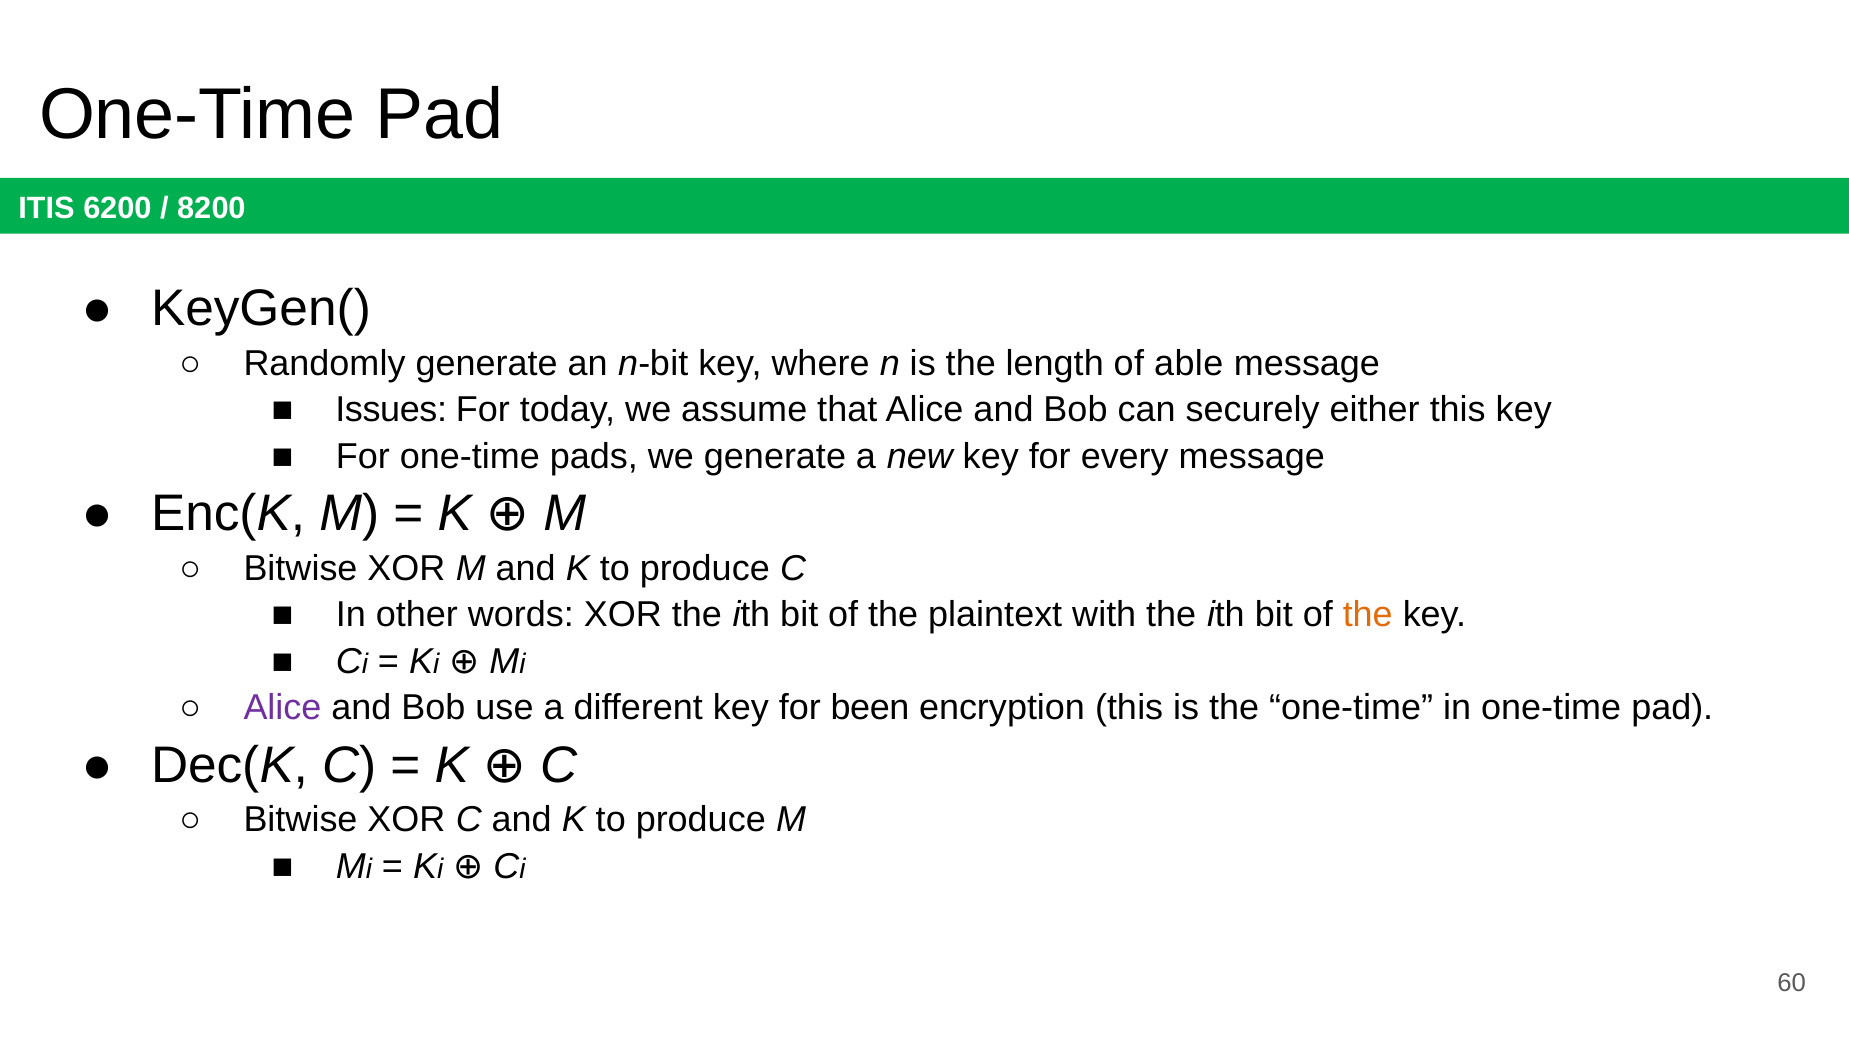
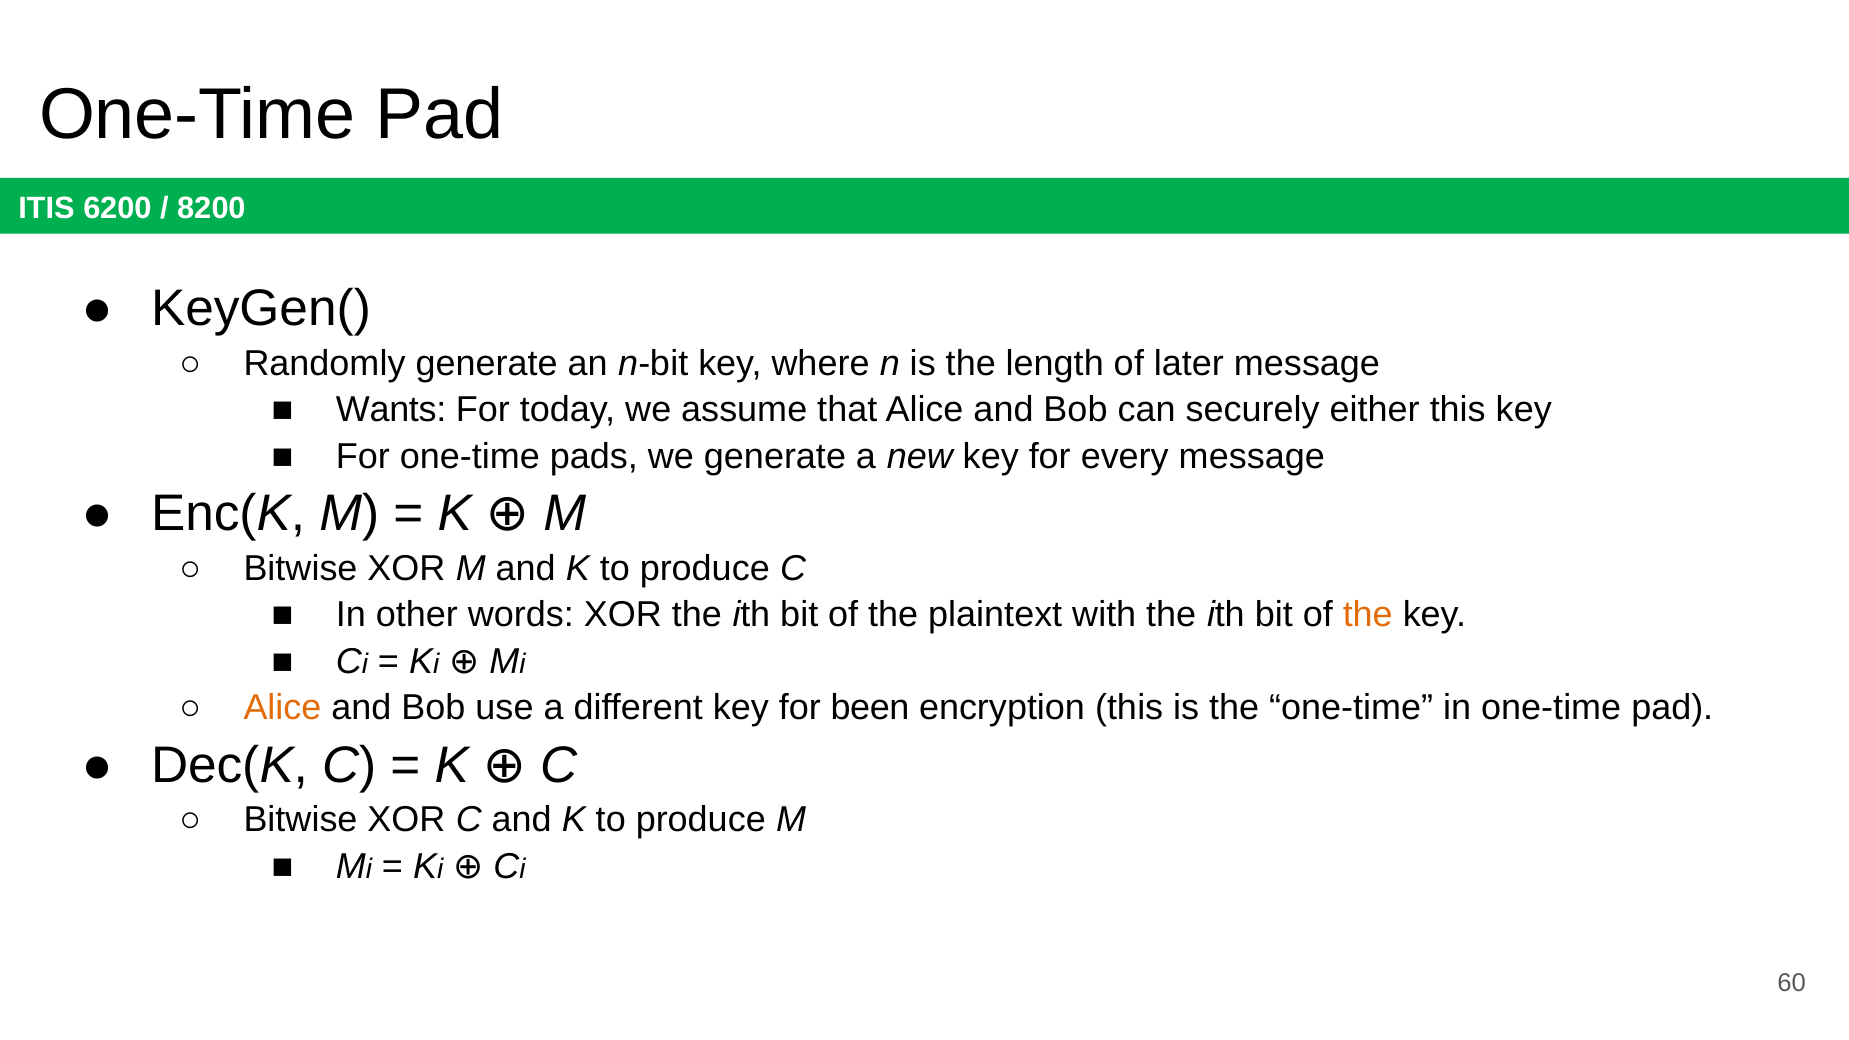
able: able -> later
Issues: Issues -> Wants
Alice at (282, 708) colour: purple -> orange
